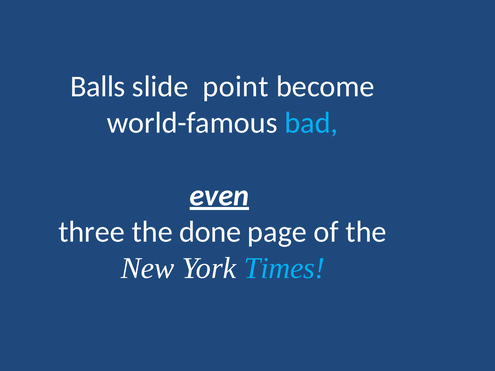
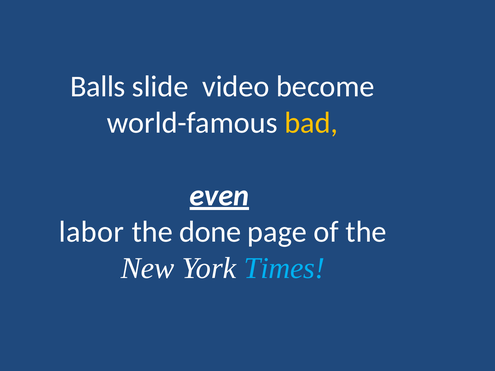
point: point -> video
bad colour: light blue -> yellow
three: three -> labor
